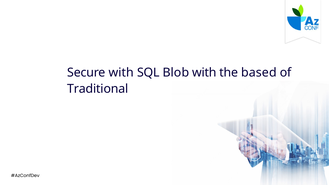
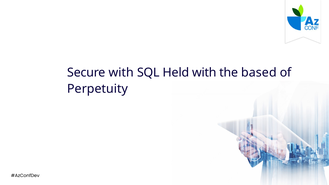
Blob: Blob -> Held
Traditional: Traditional -> Perpetuity
